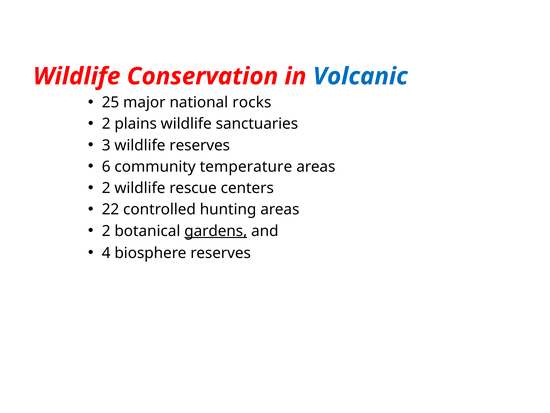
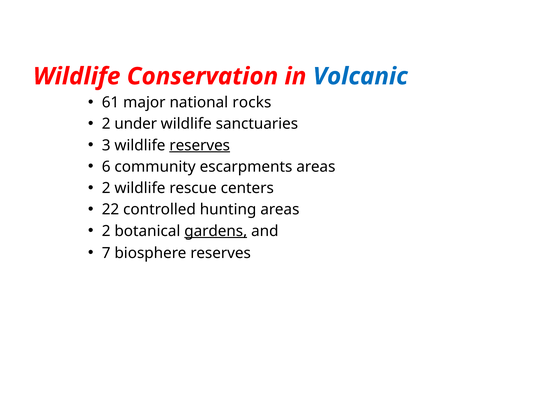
25: 25 -> 61
plains: plains -> under
reserves at (200, 145) underline: none -> present
temperature: temperature -> escarpments
4: 4 -> 7
